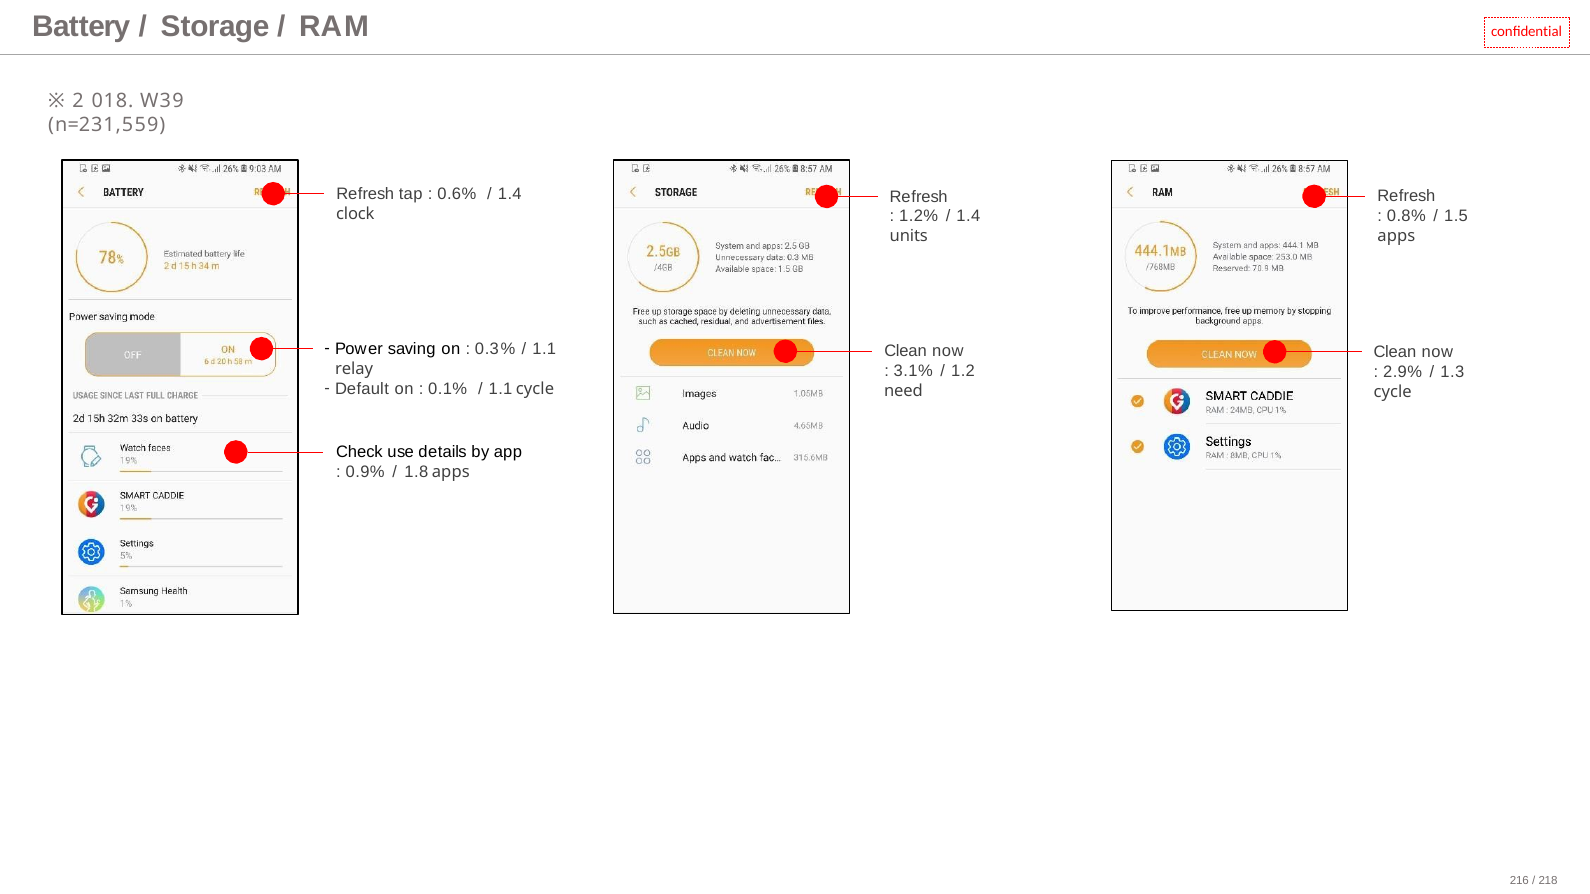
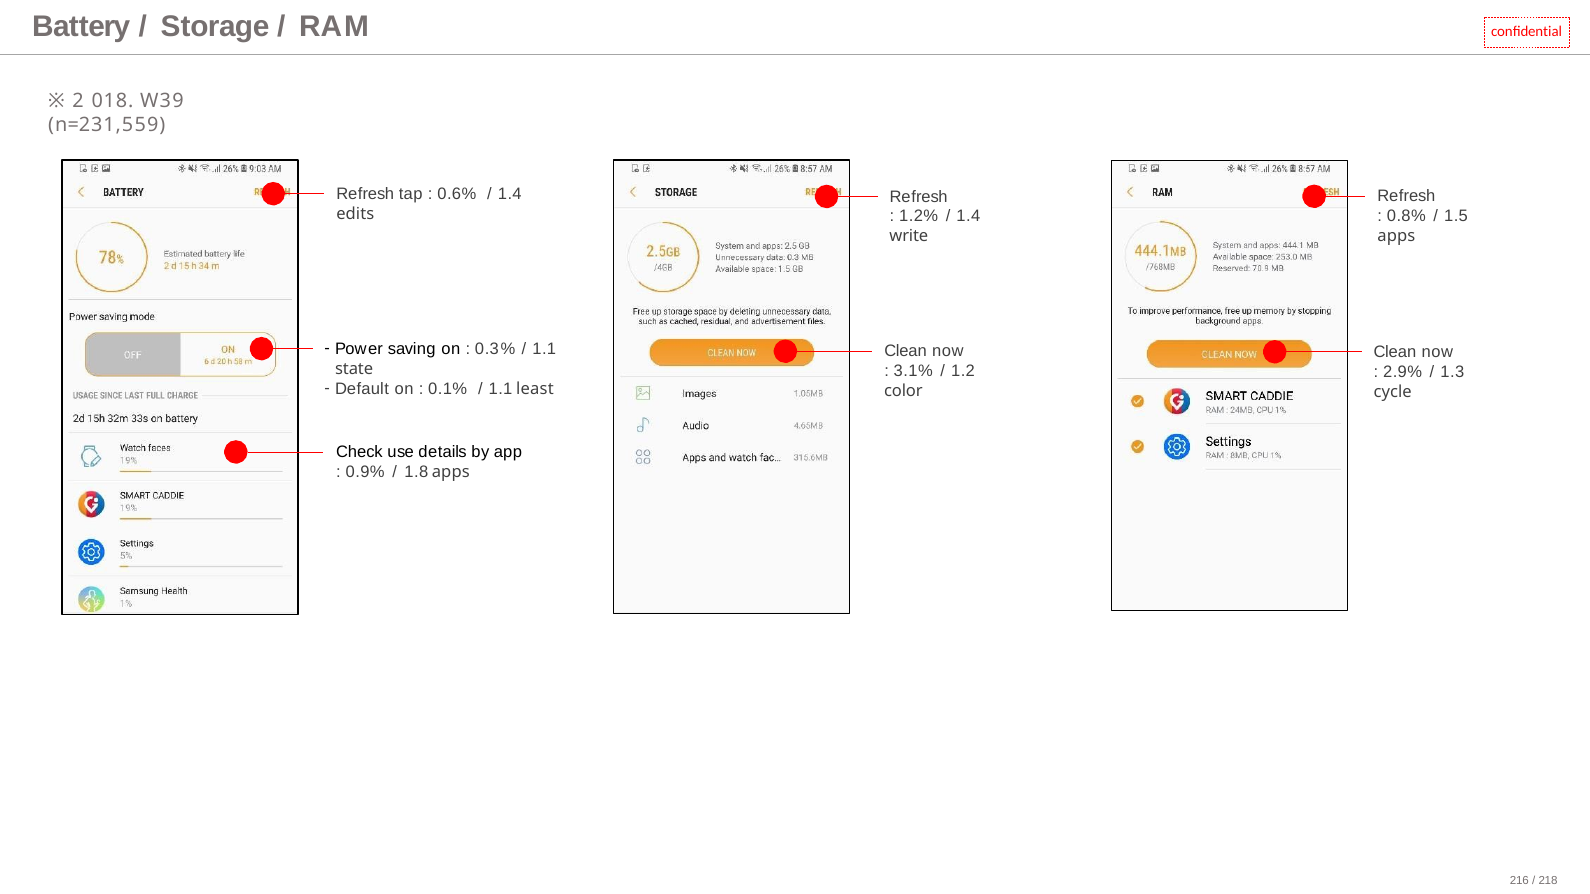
clock: clock -> edits
units: units -> write
relay: relay -> state
1.1 cycle: cycle -> least
need: need -> color
